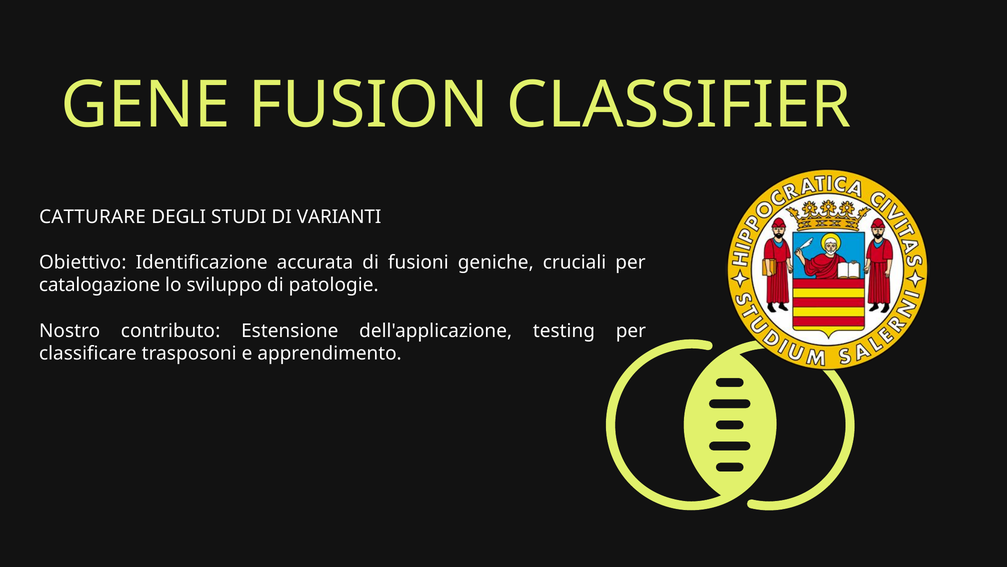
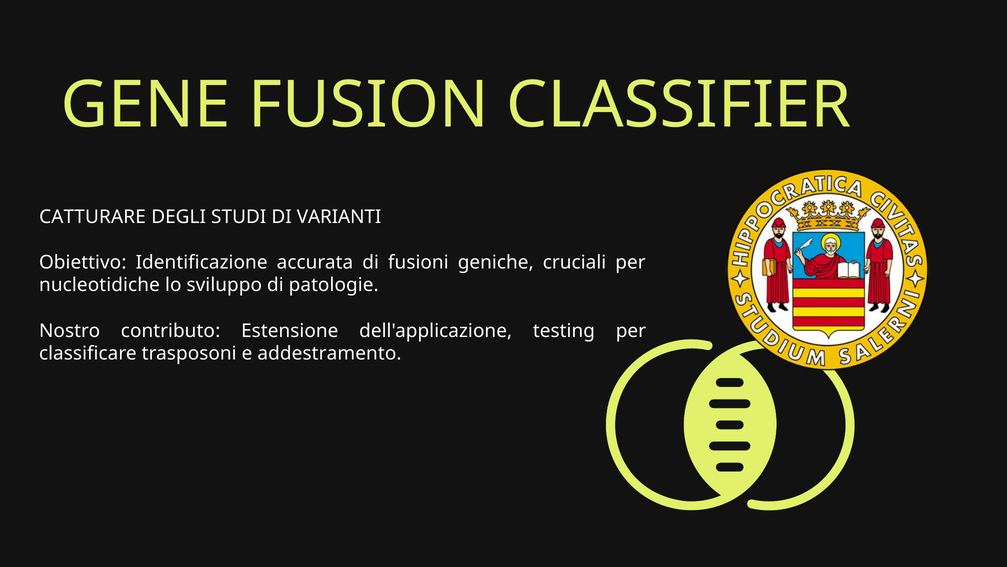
catalogazione: catalogazione -> nucleotidiche
apprendimento: apprendimento -> addestramento
